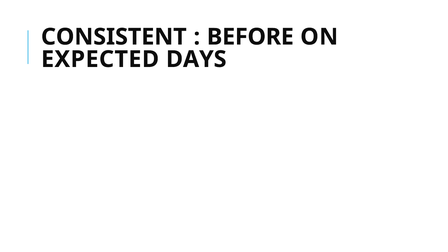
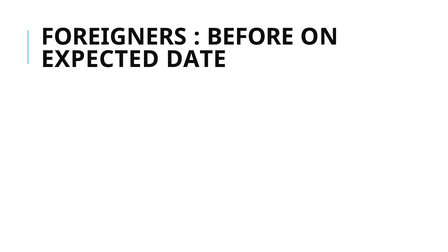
CONSISTENT: CONSISTENT -> FOREIGNERS
DAYS: DAYS -> DATE
